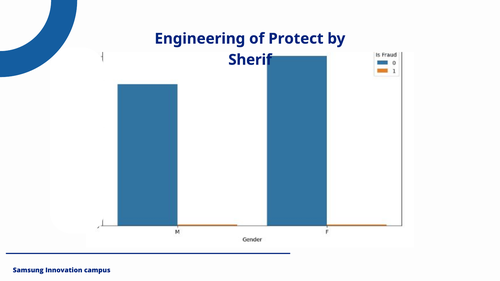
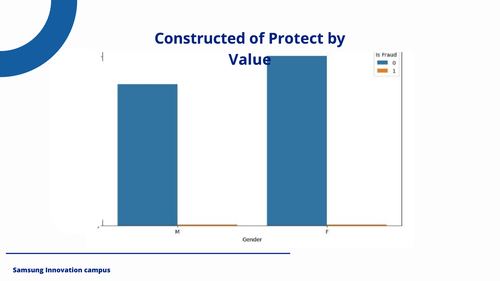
Engineering: Engineering -> Constructed
Sherif: Sherif -> Value
